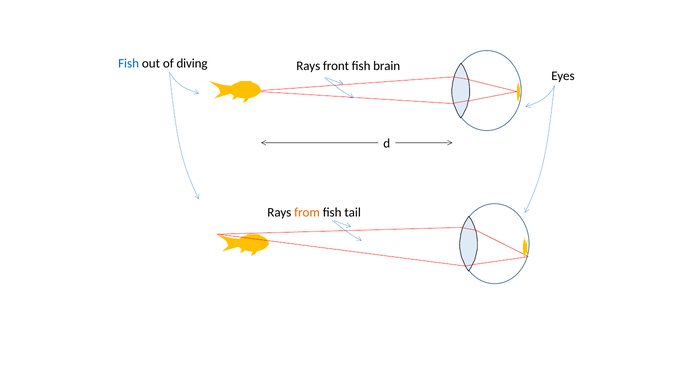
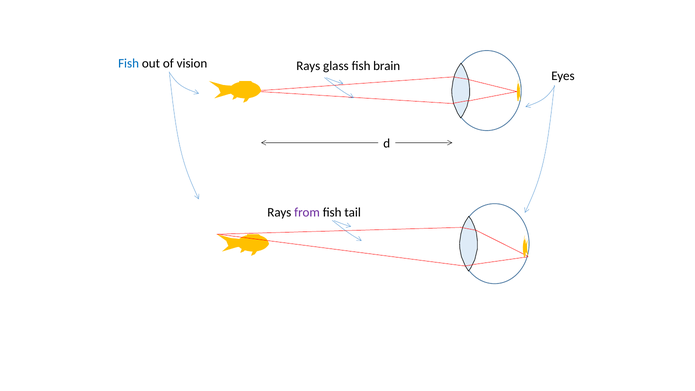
diving: diving -> vision
front: front -> glass
from colour: orange -> purple
